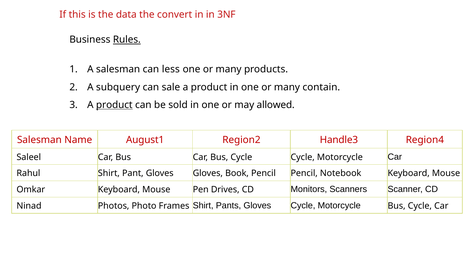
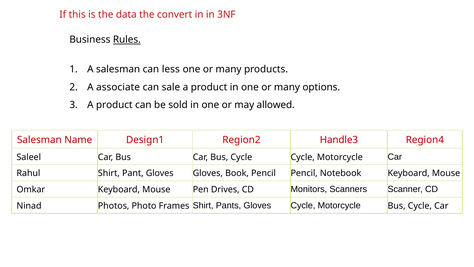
subquery: subquery -> associate
contain: contain -> options
product at (114, 105) underline: present -> none
August1: August1 -> Design1
